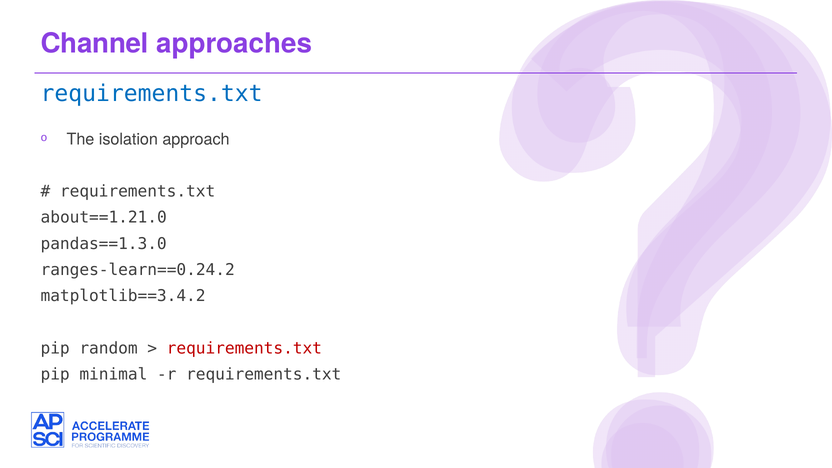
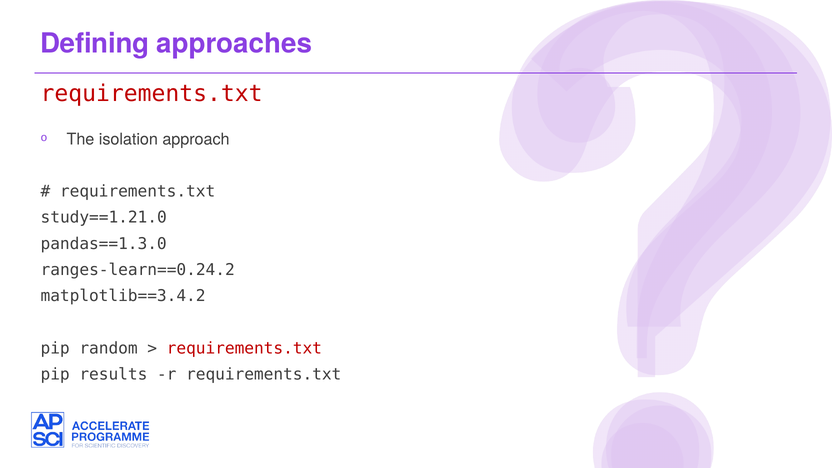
Channel: Channel -> Defining
requirements.txt at (152, 94) colour: blue -> red
about==1.21.0: about==1.21.0 -> study==1.21.0
minimal: minimal -> results
